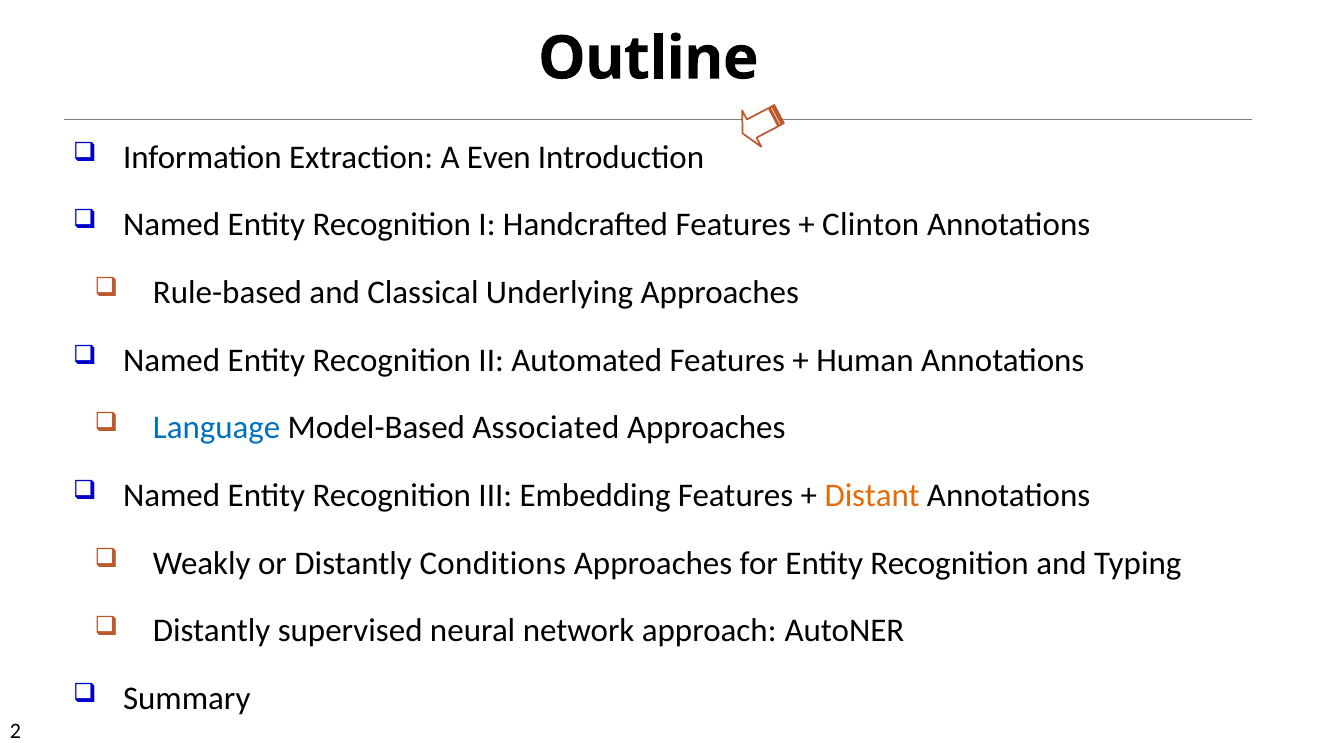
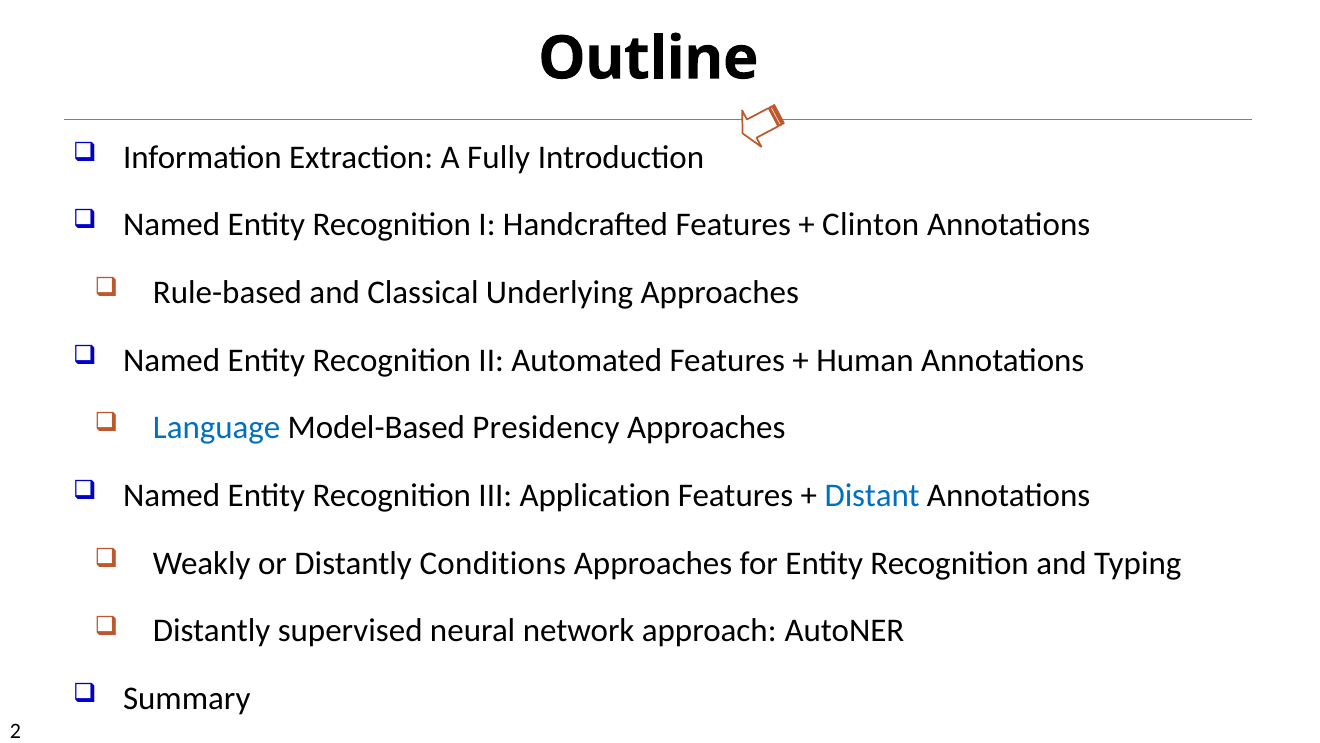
Even: Even -> Fully
Associated: Associated -> Presidency
Embedding: Embedding -> Application
Distant colour: orange -> blue
